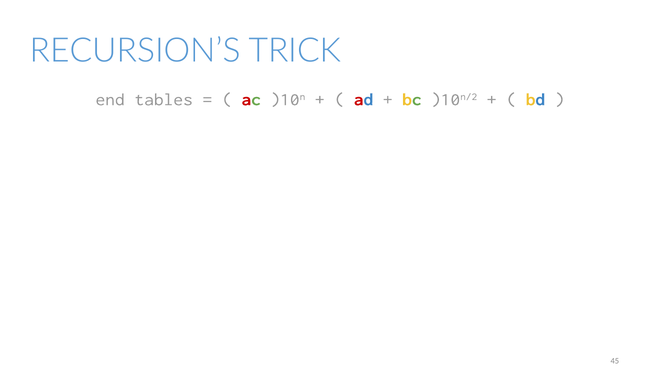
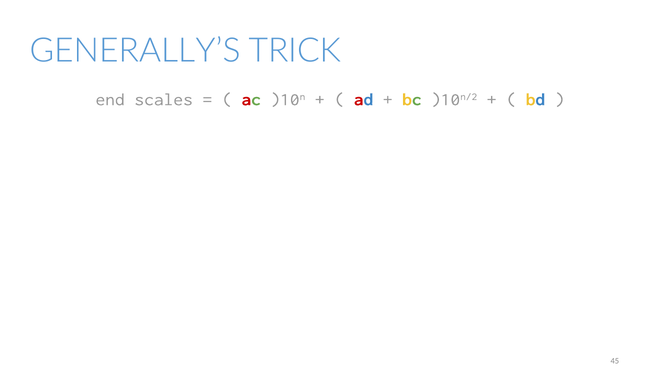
RECURSION’S: RECURSION’S -> GENERALLY’S
tables: tables -> scales
